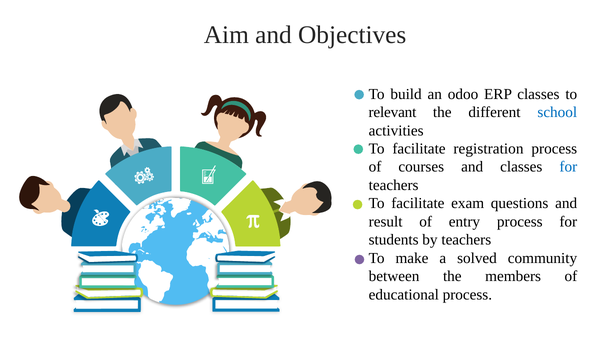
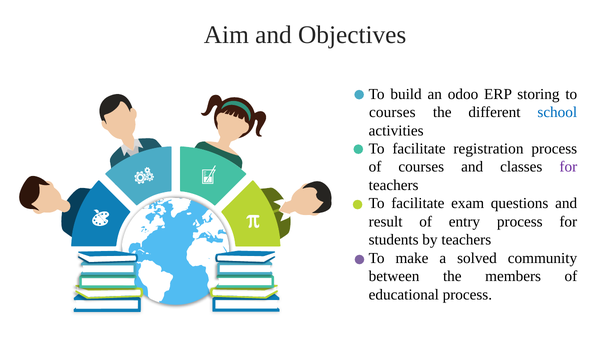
ERP classes: classes -> storing
relevant at (392, 112): relevant -> courses
for at (568, 167) colour: blue -> purple
